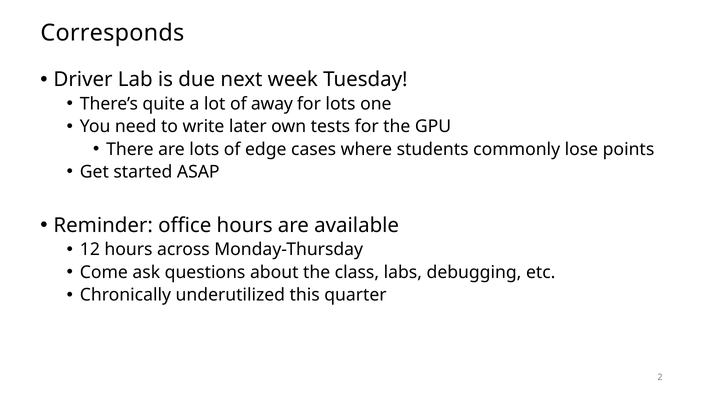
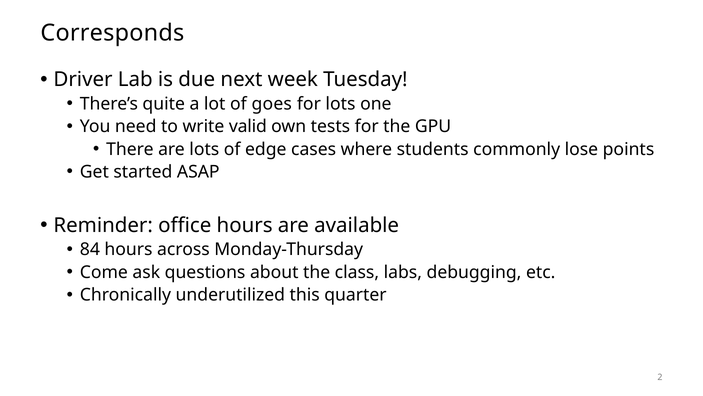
away: away -> goes
later: later -> valid
12: 12 -> 84
